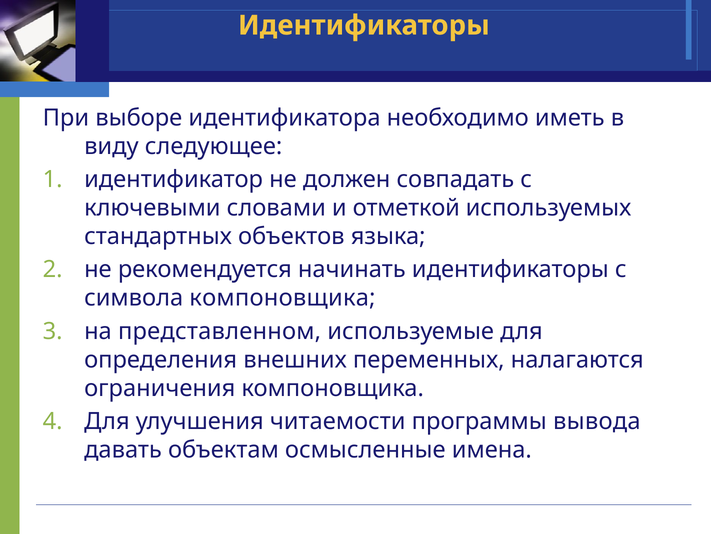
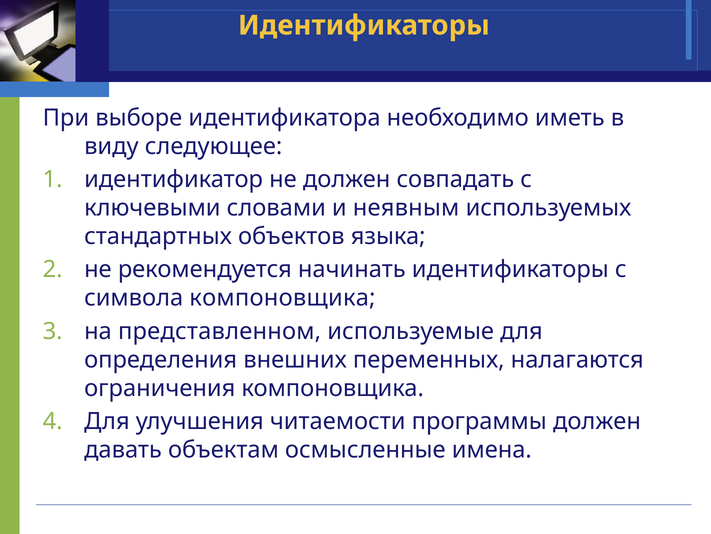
отметкой: отметкой -> неявным
программы вывода: вывода -> должен
